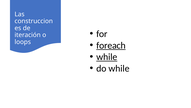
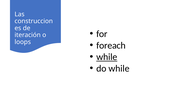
foreach underline: present -> none
